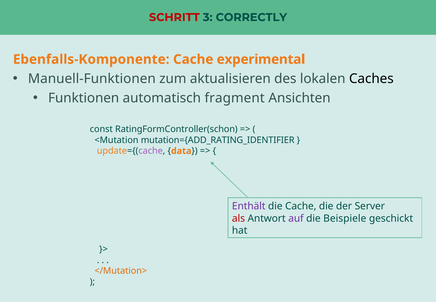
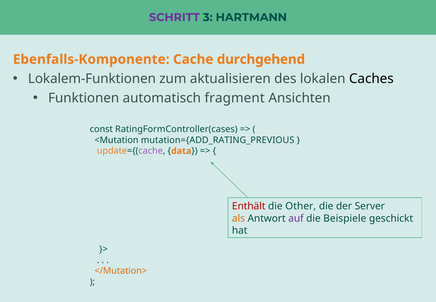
SCHRITT colour: red -> purple
CORRECTLY: CORRECTLY -> HARTMANN
experimental: experimental -> durchgehend
Manuell-Funktionen: Manuell-Funktionen -> Lokalem-Funktionen
RatingFormController(schon: RatingFormController(schon -> RatingFormController(cases
mutation={ADD_RATING_IDENTIFIER: mutation={ADD_RATING_IDENTIFIER -> mutation={ADD_RATING_PREVIOUS
Enthält colour: purple -> red
die Cache: Cache -> Other
als colour: red -> orange
